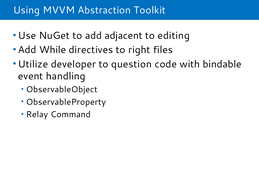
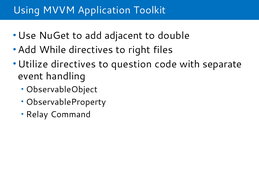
Abstraction: Abstraction -> Application
editing: editing -> double
Utilize developer: developer -> directives
bindable: bindable -> separate
